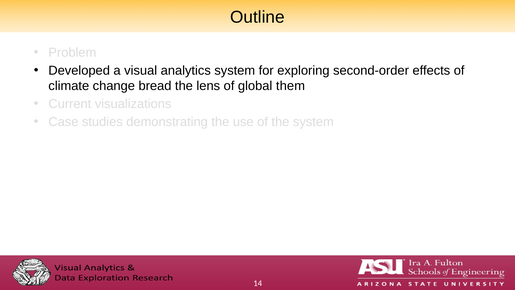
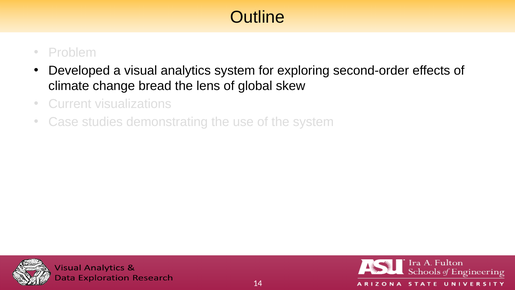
them: them -> skew
